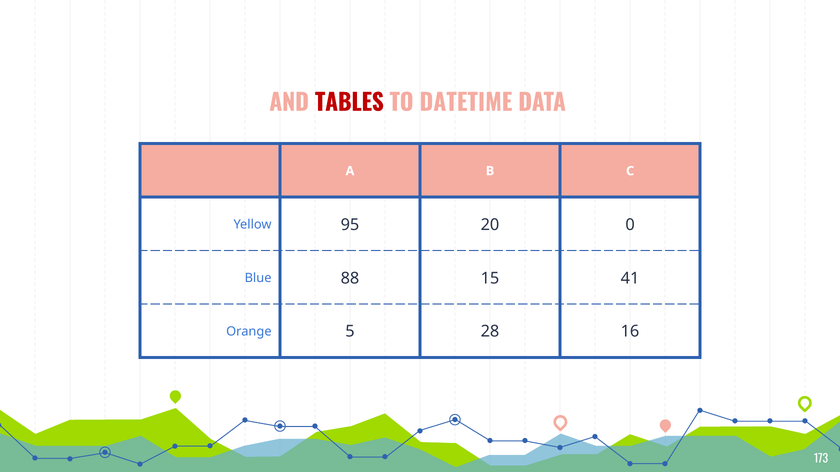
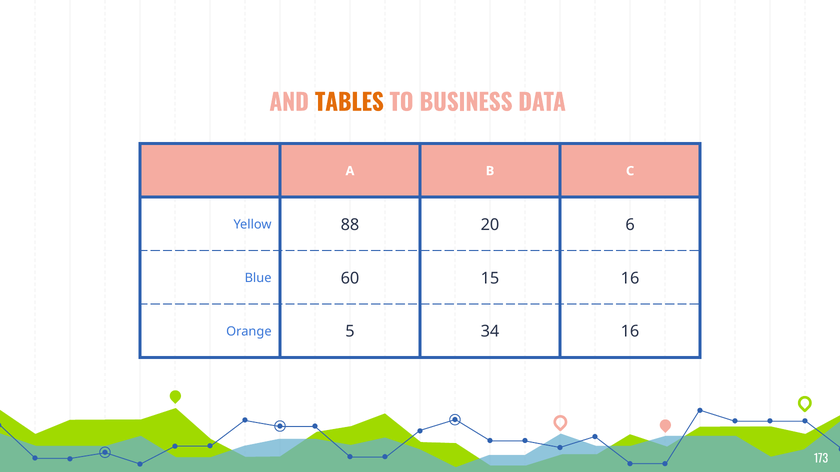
TABLES colour: red -> orange
DATETIME: DATETIME -> BUSINESS
95: 95 -> 88
0: 0 -> 6
88: 88 -> 60
15 41: 41 -> 16
28: 28 -> 34
